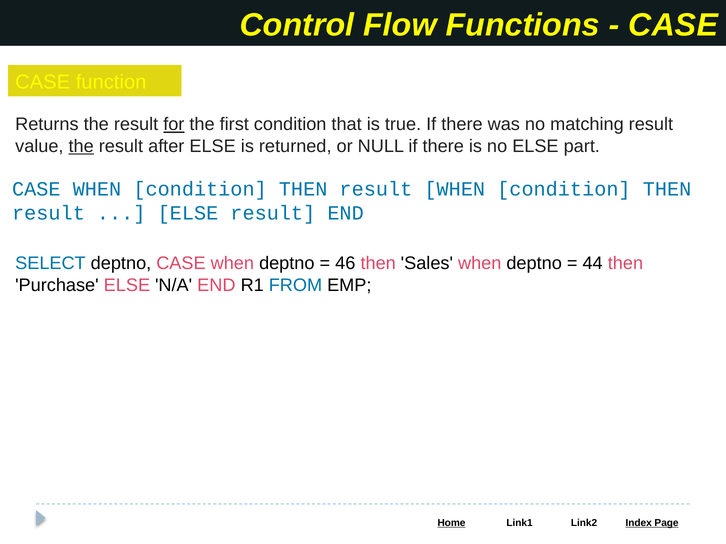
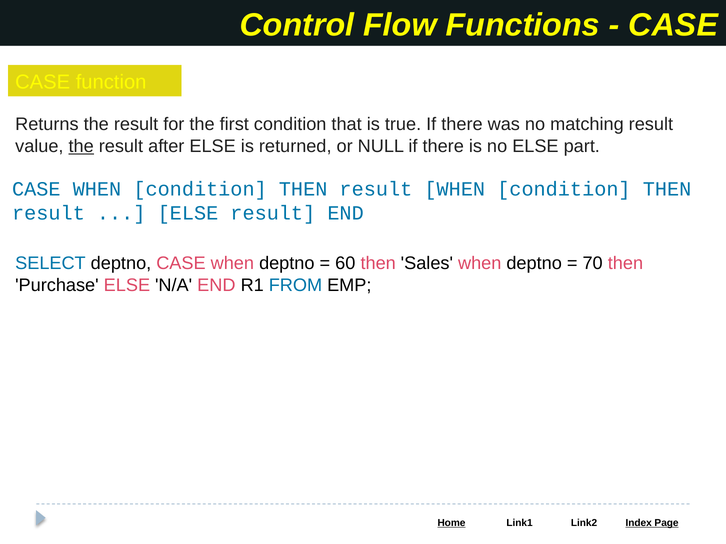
for underline: present -> none
46: 46 -> 60
44: 44 -> 70
